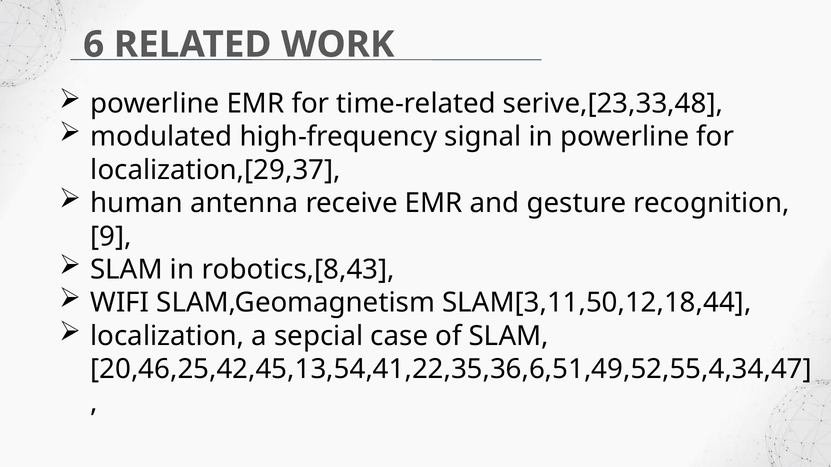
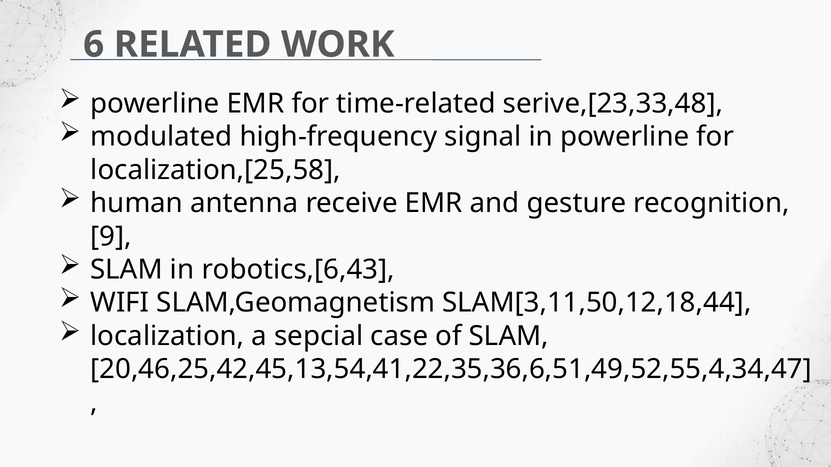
localization,[29,37: localization,[29,37 -> localization,[25,58
robotics,[8,43: robotics,[8,43 -> robotics,[6,43
